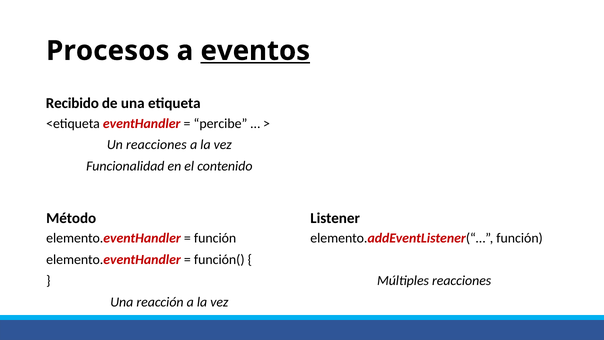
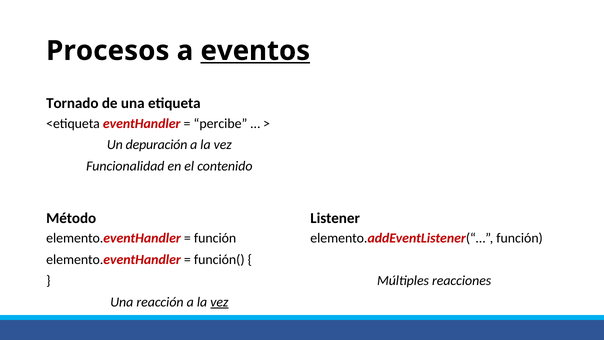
Recibido: Recibido -> Tornado
Un reacciones: reacciones -> depuración
vez at (219, 302) underline: none -> present
